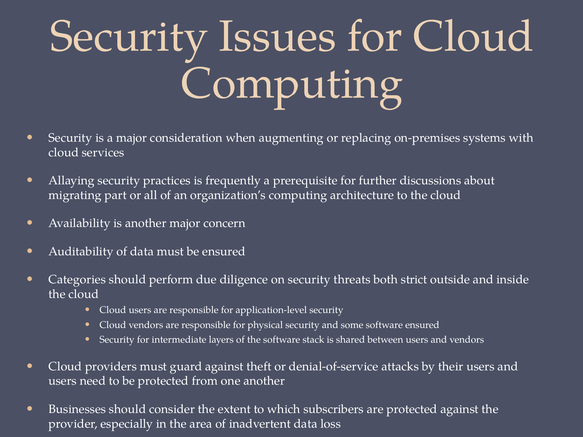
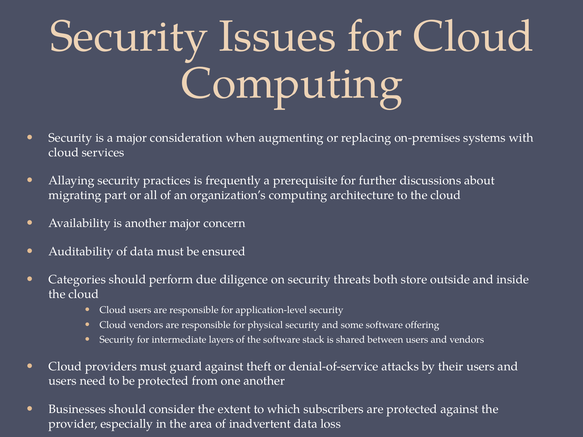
strict: strict -> store
software ensured: ensured -> offering
